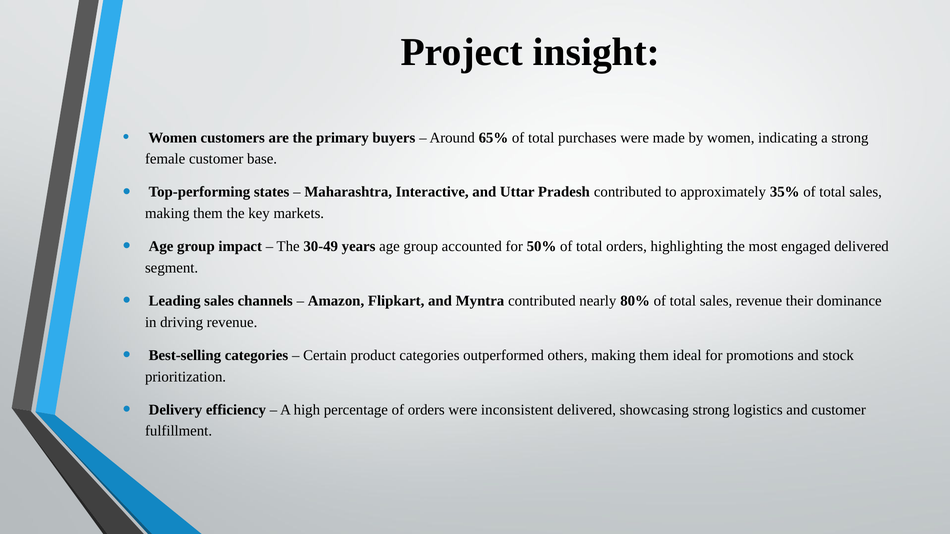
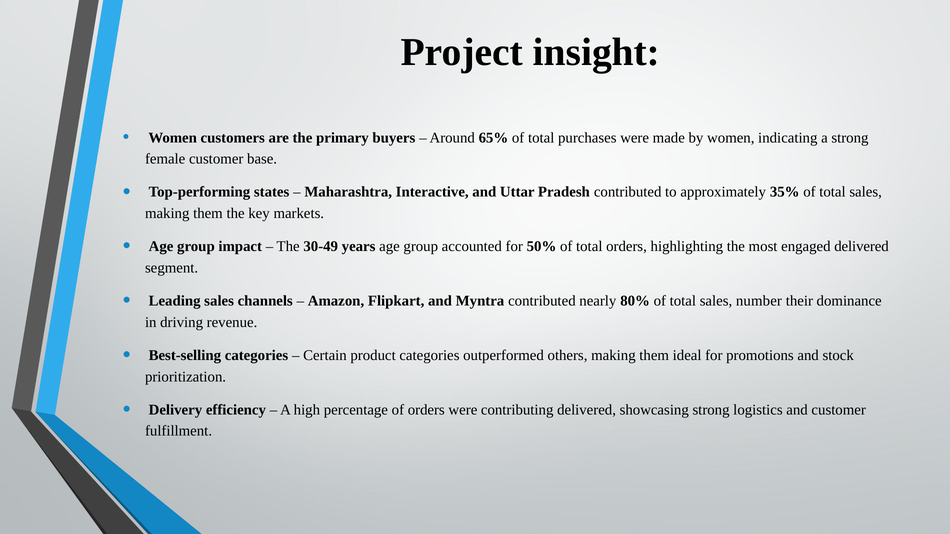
sales revenue: revenue -> number
inconsistent: inconsistent -> contributing
